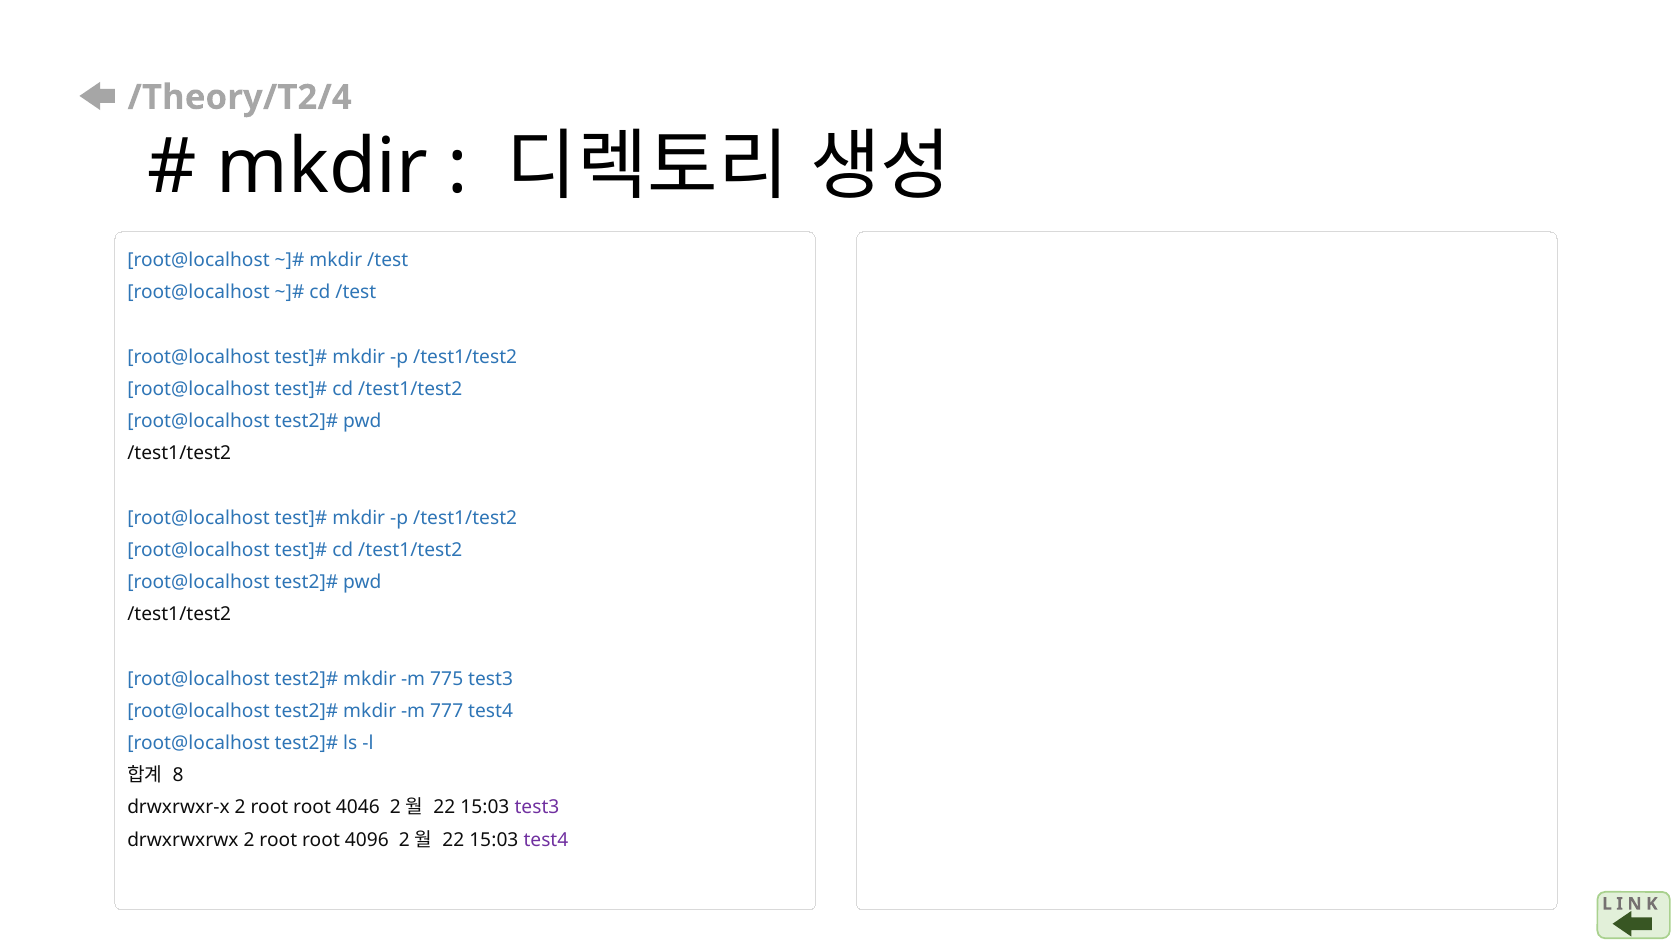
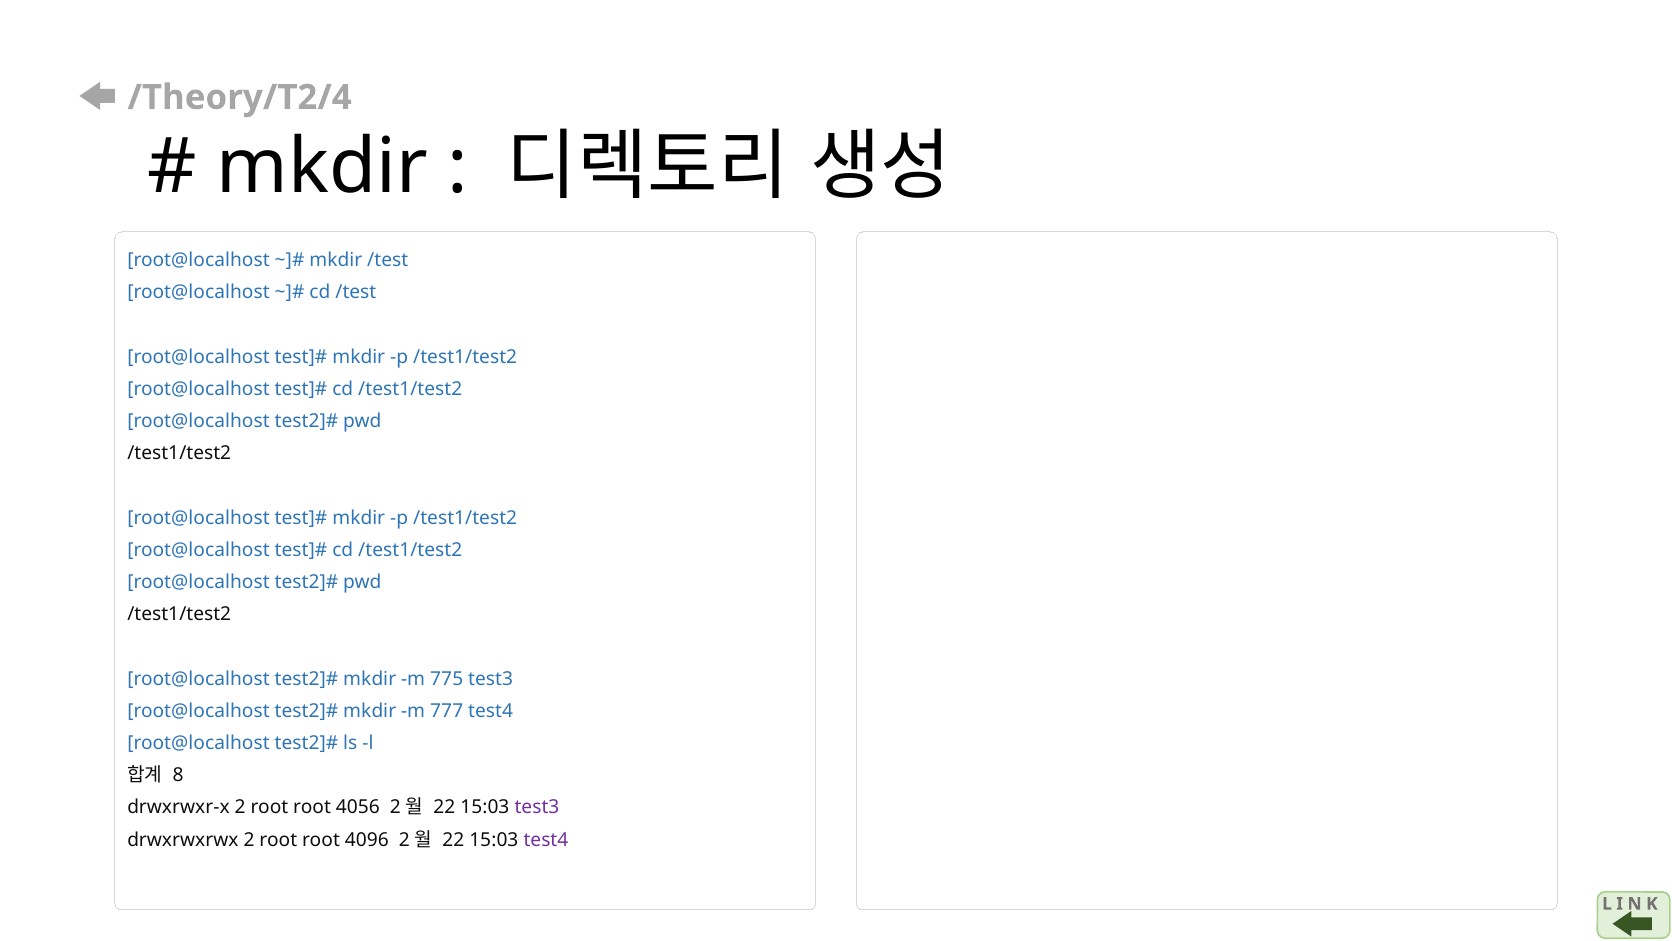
4046: 4046 -> 4056
